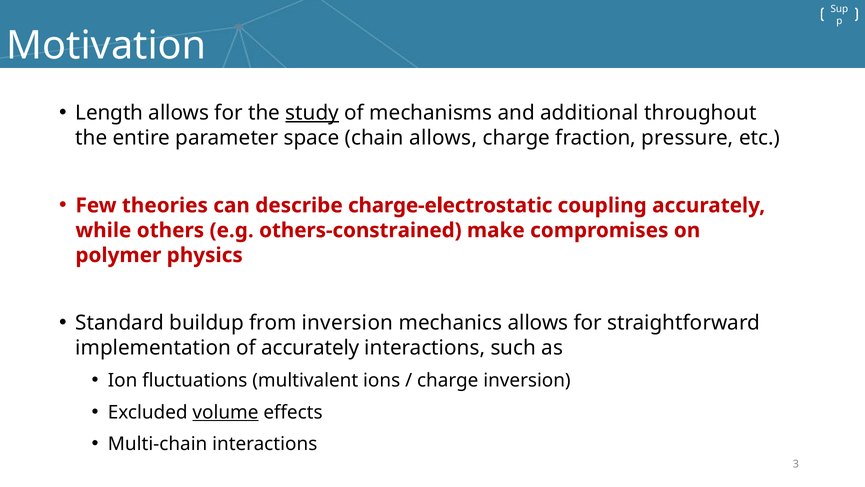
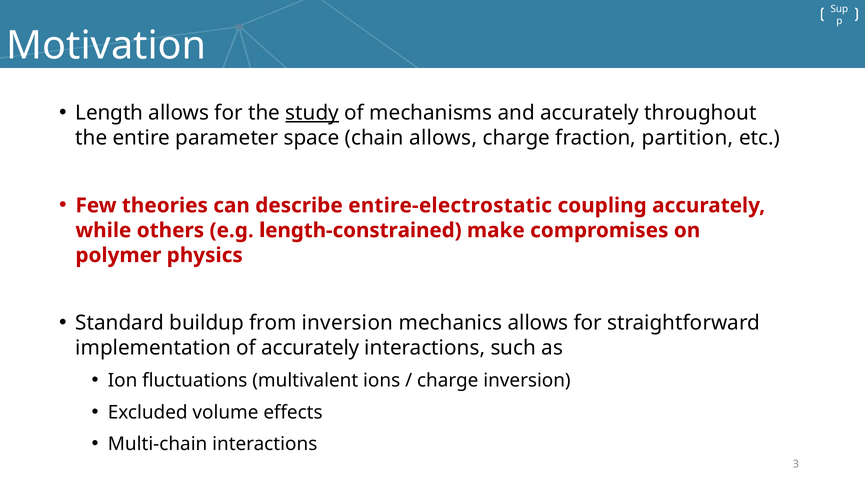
and additional: additional -> accurately
pressure: pressure -> partition
charge-electrostatic: charge-electrostatic -> entire-electrostatic
others-constrained: others-constrained -> length-constrained
volume underline: present -> none
